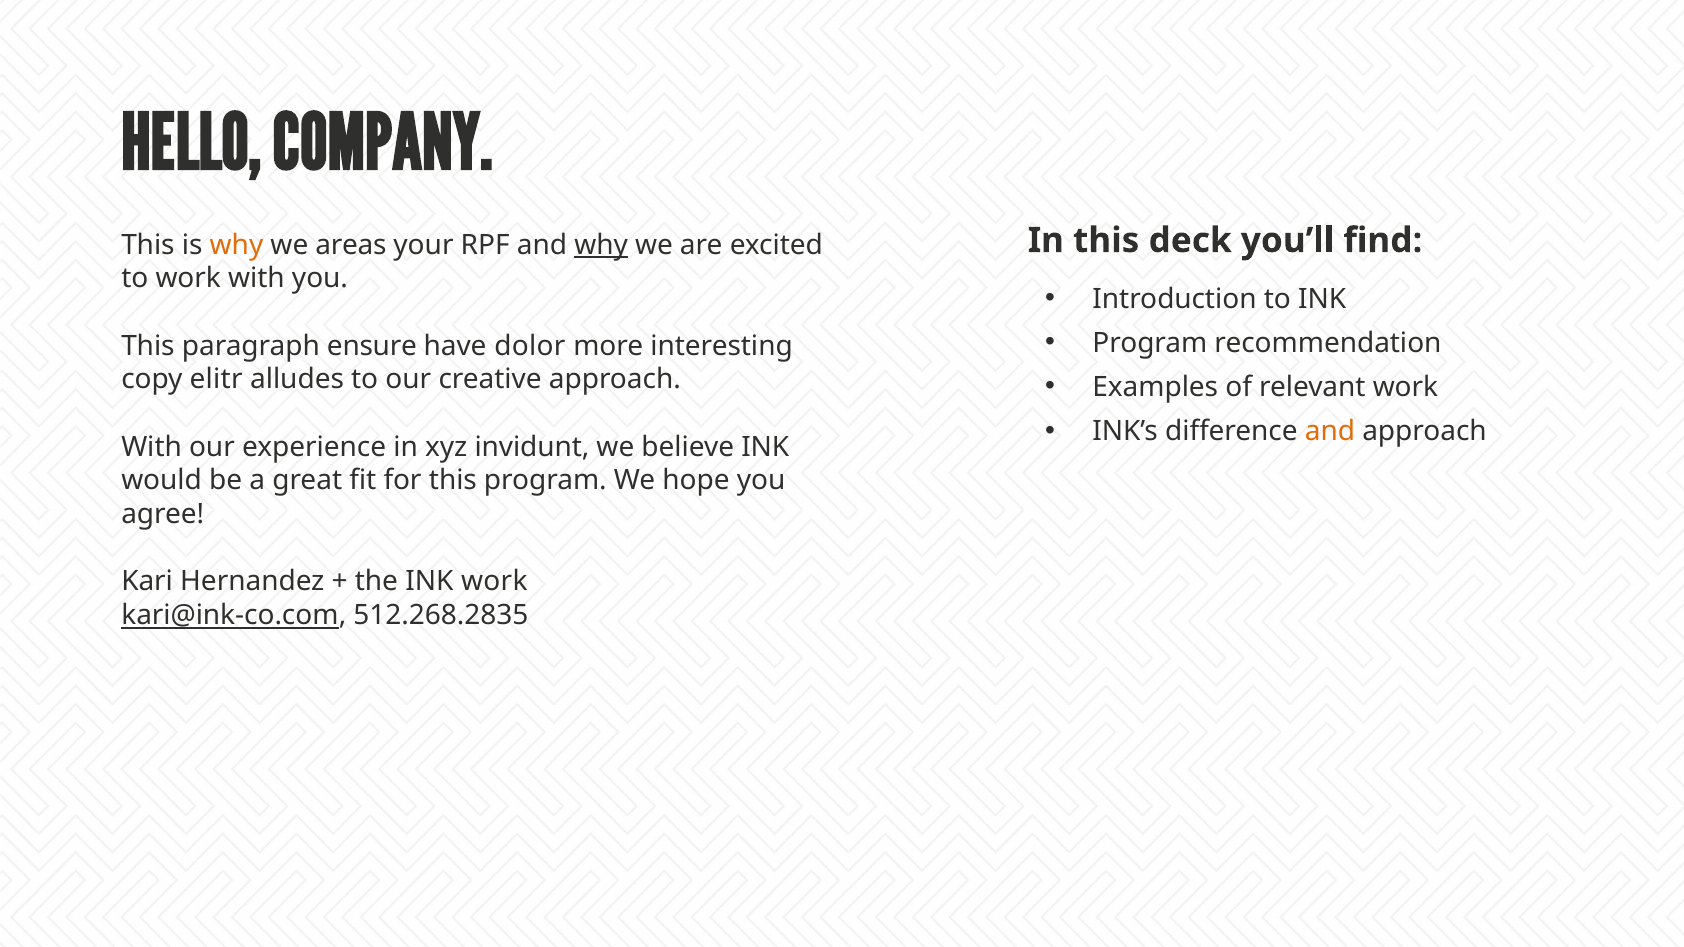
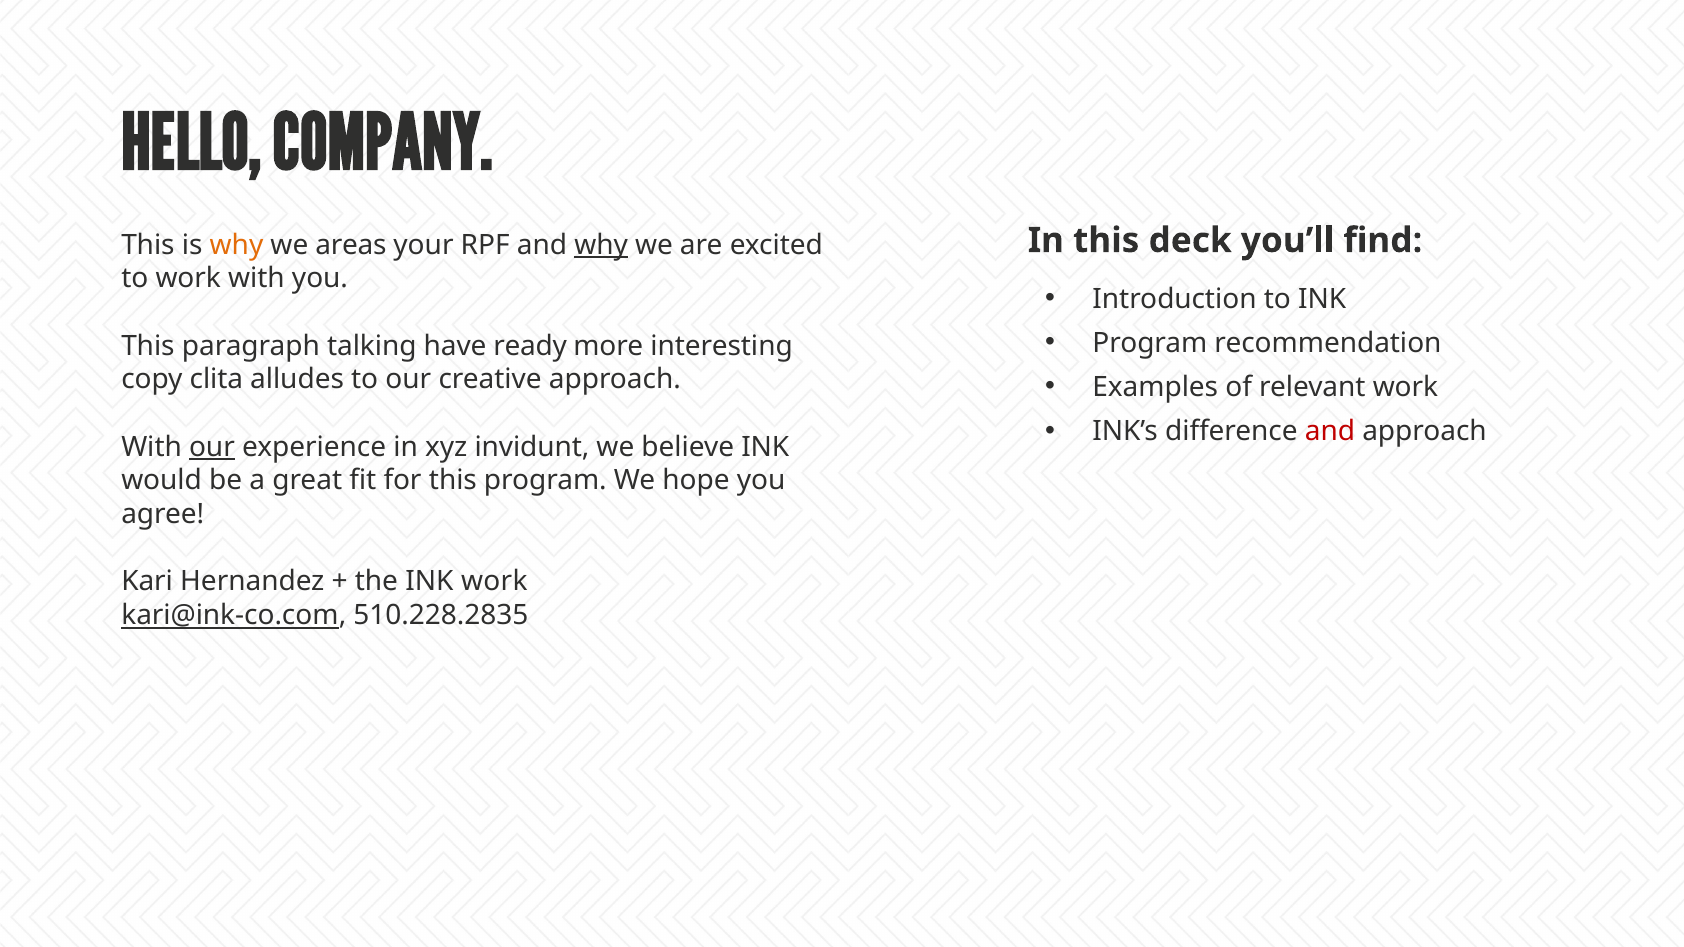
ensure: ensure -> talking
dolor: dolor -> ready
elitr: elitr -> clita
and at (1330, 432) colour: orange -> red
our at (212, 447) underline: none -> present
512.268.2835: 512.268.2835 -> 510.228.2835
